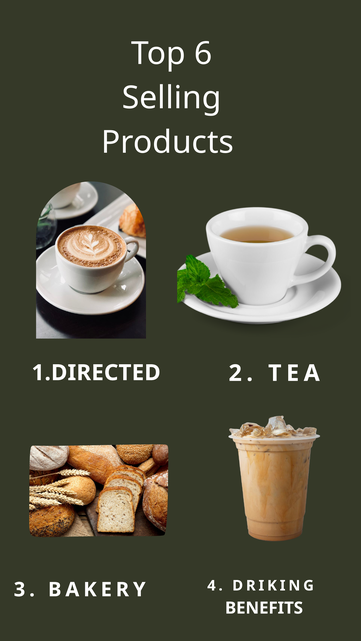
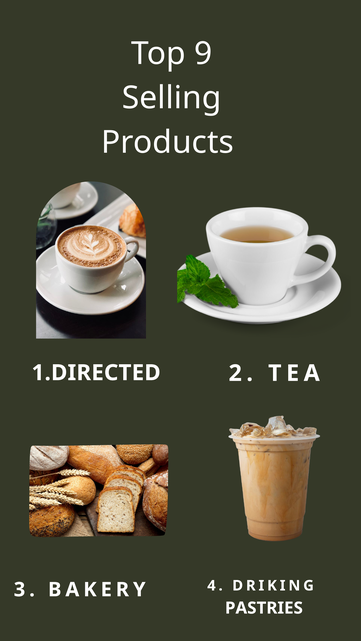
6: 6 -> 9
BENEFITS: BENEFITS -> PASTRIES
